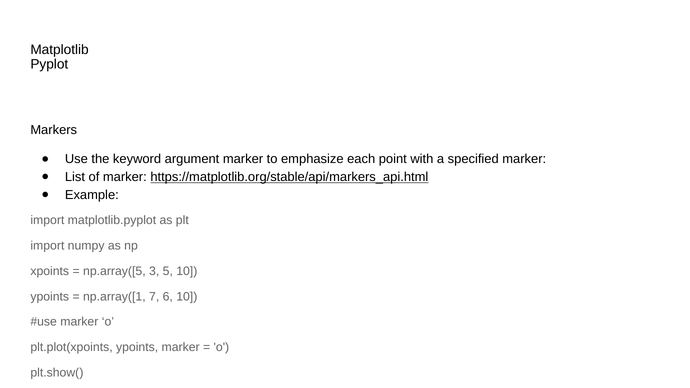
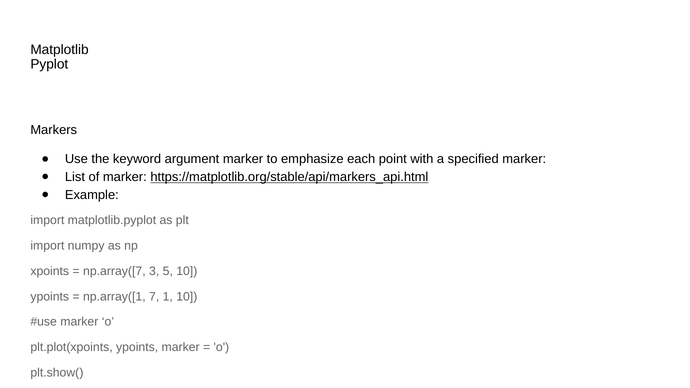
np.array([5: np.array([5 -> np.array([7
6: 6 -> 1
